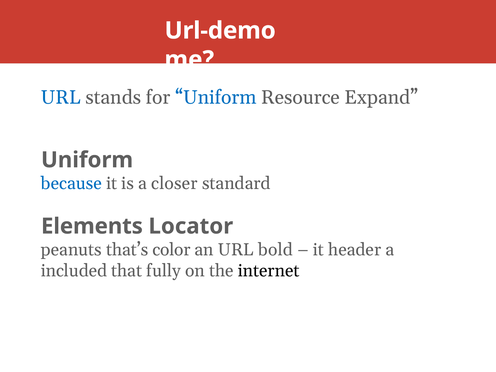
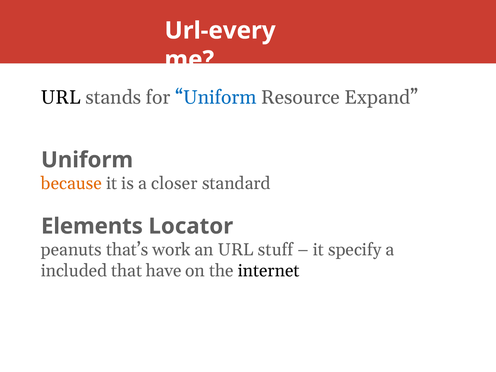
Url-demo: Url-demo -> Url-every
URL at (61, 98) colour: blue -> black
because colour: blue -> orange
color: color -> work
bold: bold -> stuff
header: header -> specify
fully: fully -> have
